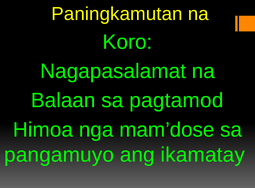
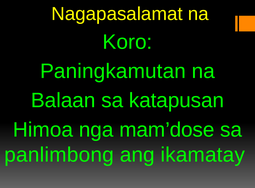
Paningkamutan: Paningkamutan -> Nagapasalamat
Nagapasalamat: Nagapasalamat -> Paningkamutan
pagtamod: pagtamod -> katapusan
pangamuyo: pangamuyo -> panlimbong
